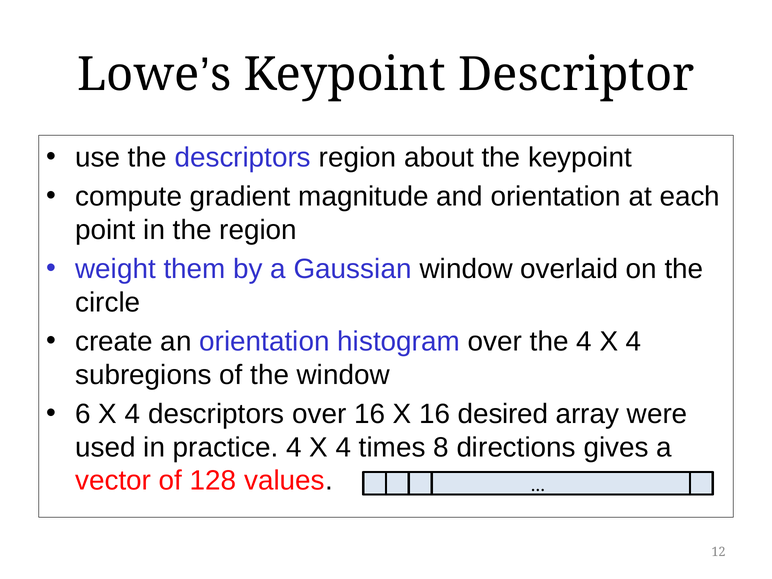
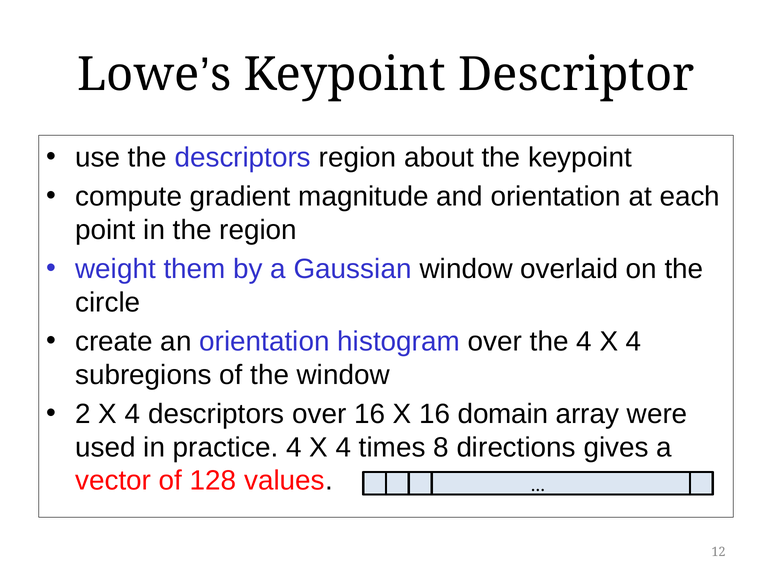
6: 6 -> 2
desired: desired -> domain
